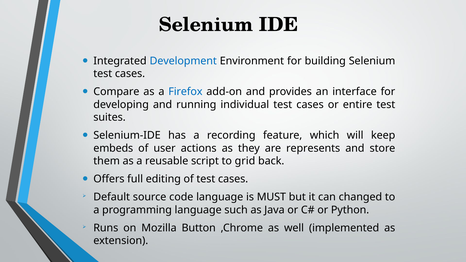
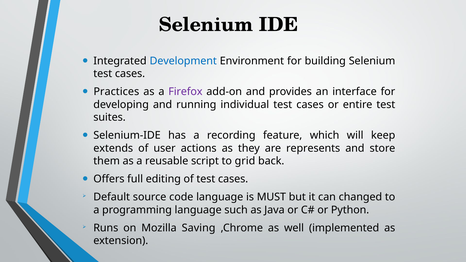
Compare: Compare -> Practices
Firefox colour: blue -> purple
embeds: embeds -> extends
Button: Button -> Saving
